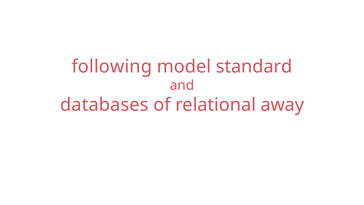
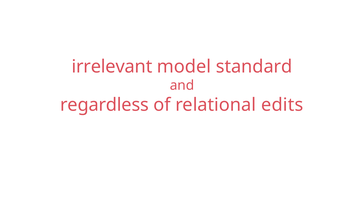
following: following -> irrelevant
databases: databases -> regardless
away: away -> edits
